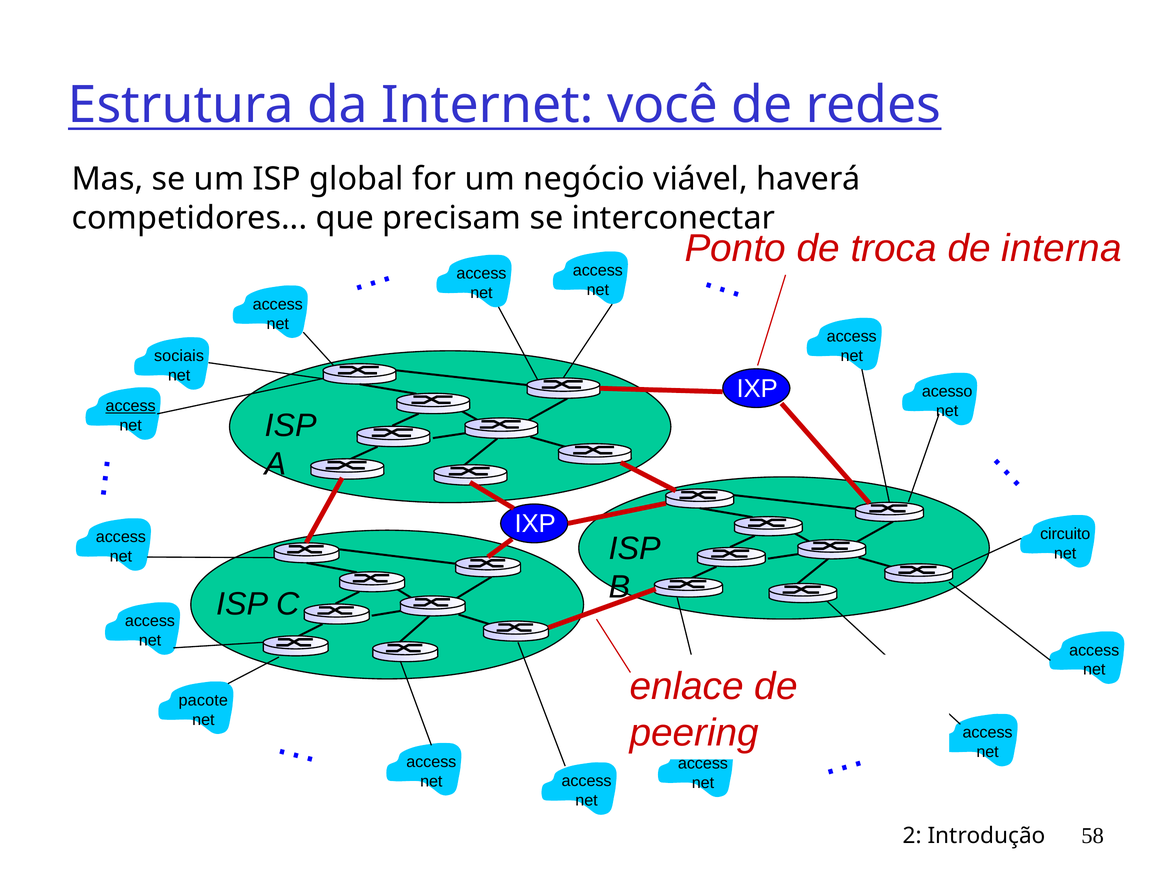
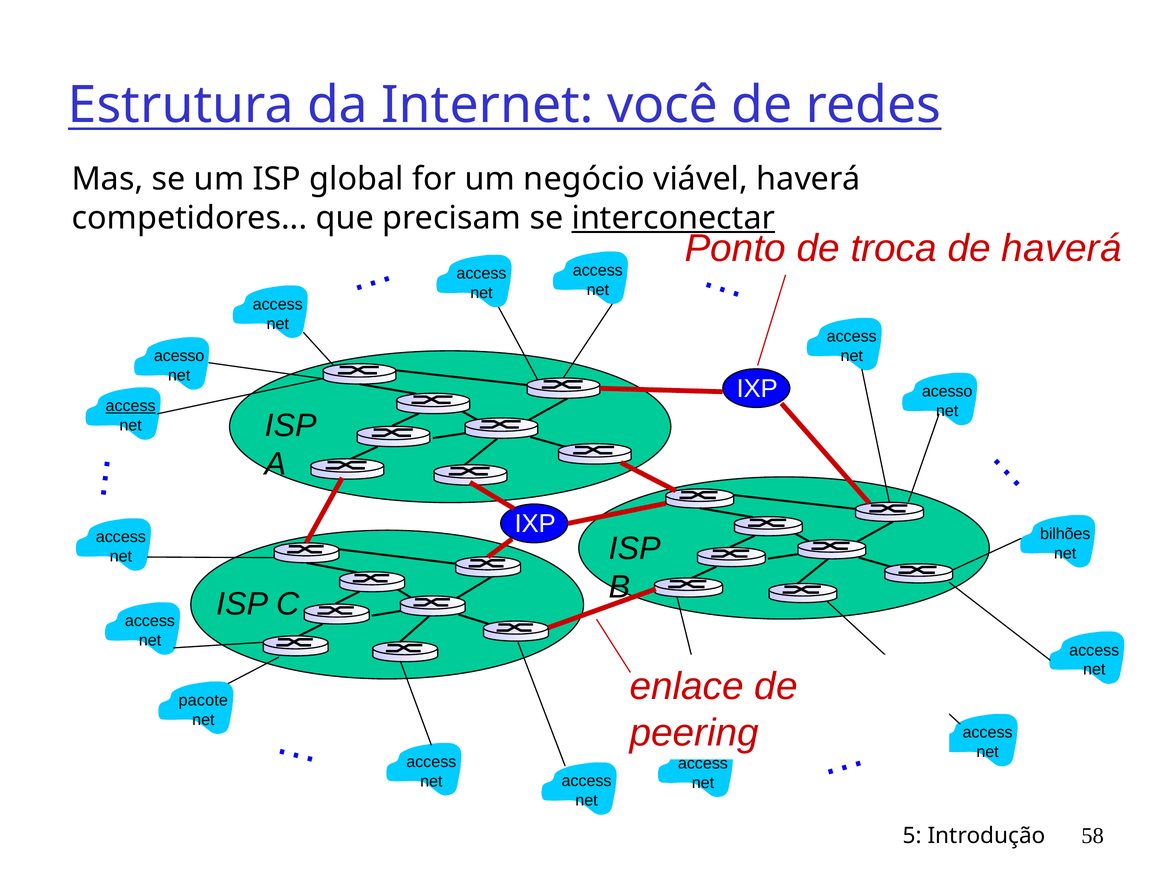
interconectar underline: none -> present
de interna: interna -> haverá
sociais at (179, 356): sociais -> acesso
circuito: circuito -> bilhões
2: 2 -> 5
